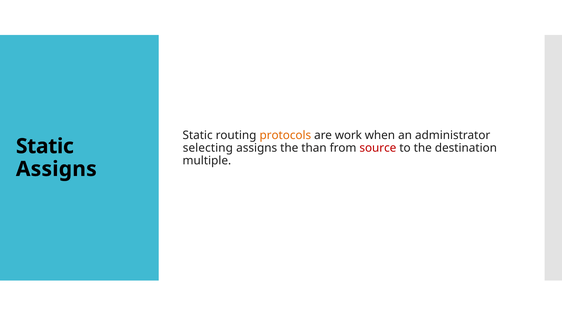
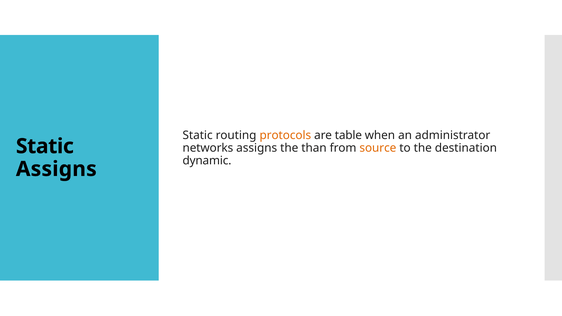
work: work -> table
selecting: selecting -> networks
source colour: red -> orange
multiple: multiple -> dynamic
